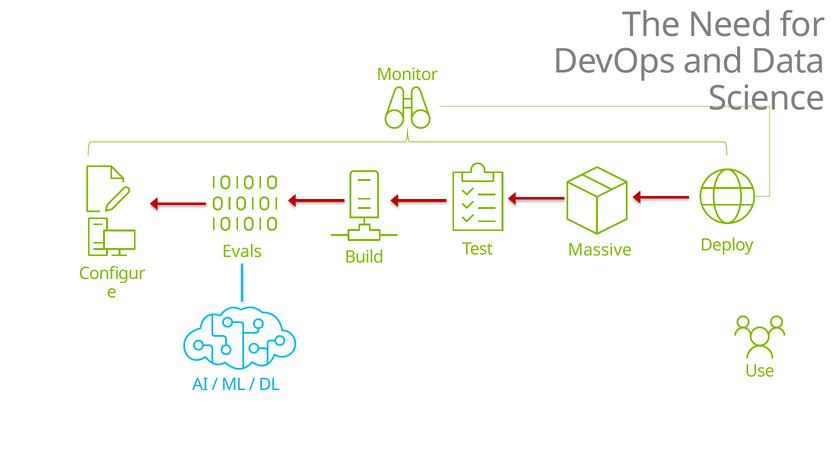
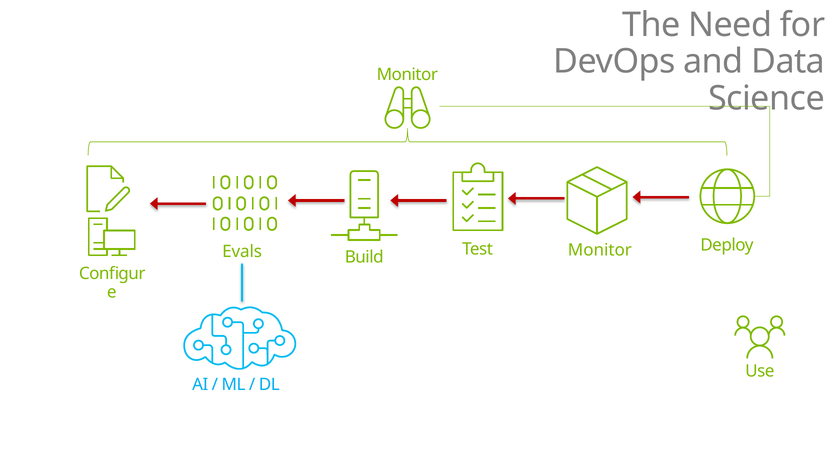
Test Massive: Massive -> Monitor
